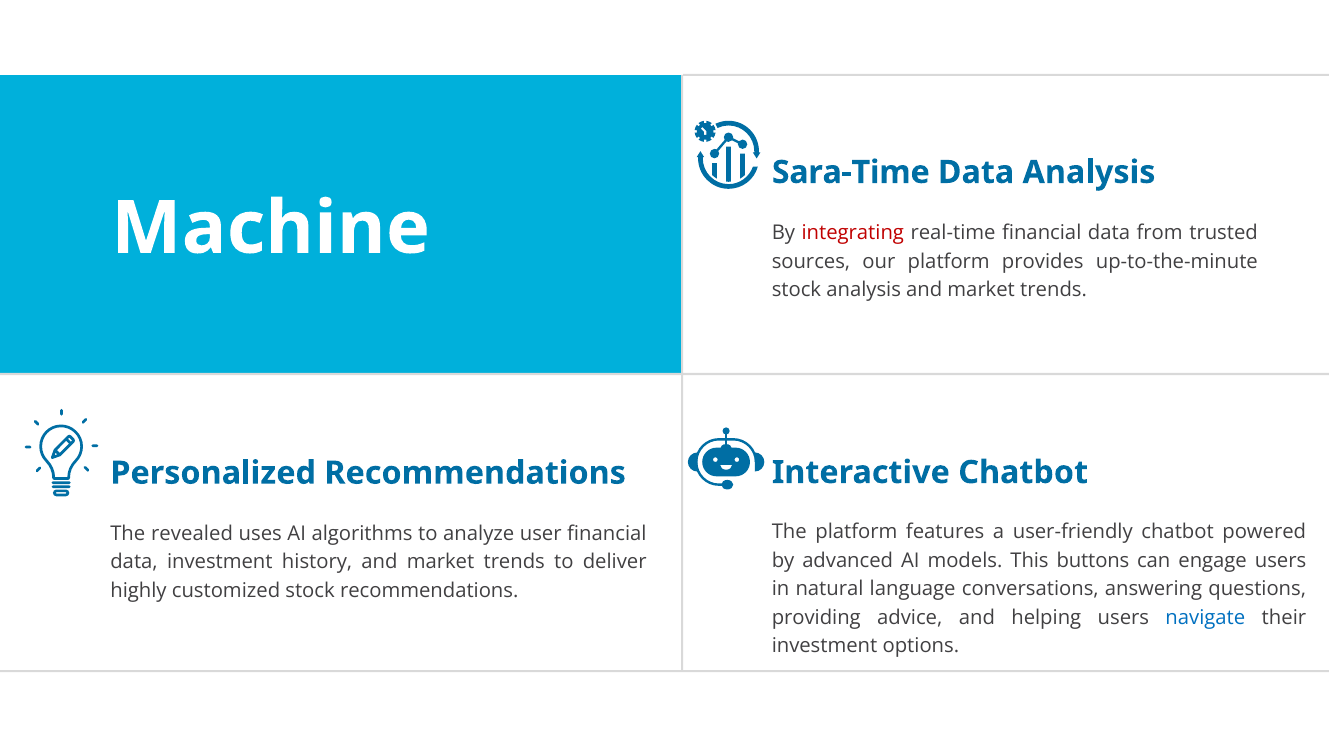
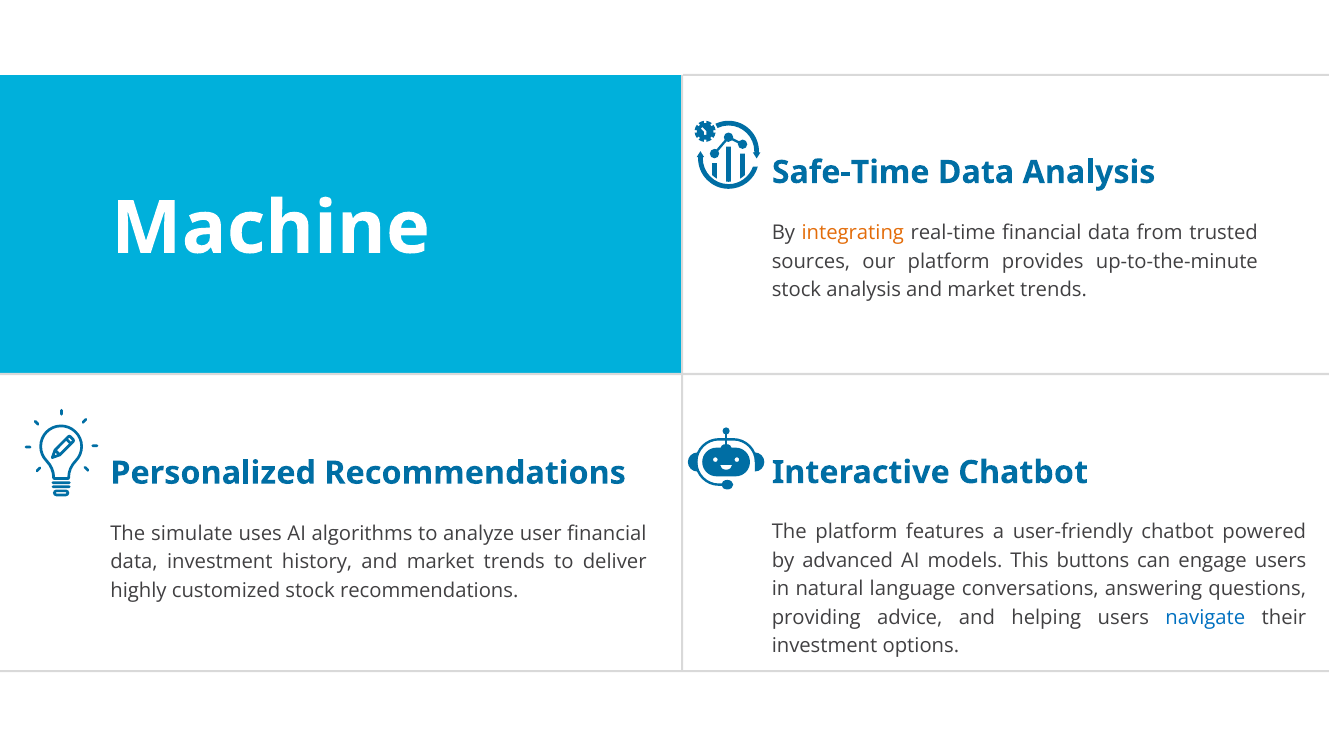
Sara-Time: Sara-Time -> Safe-Time
integrating colour: red -> orange
revealed: revealed -> simulate
